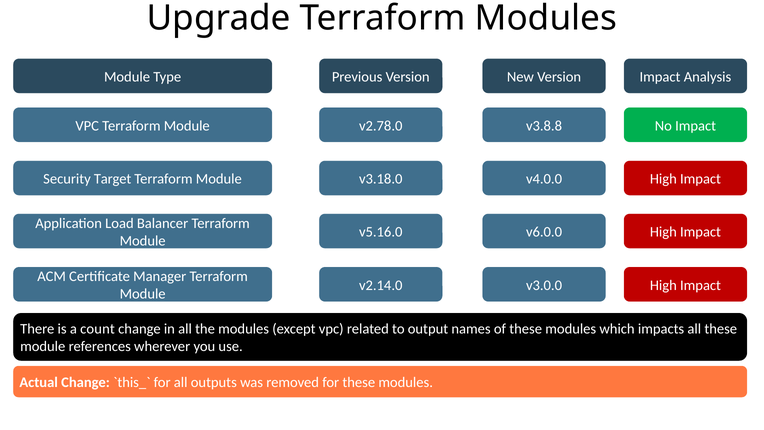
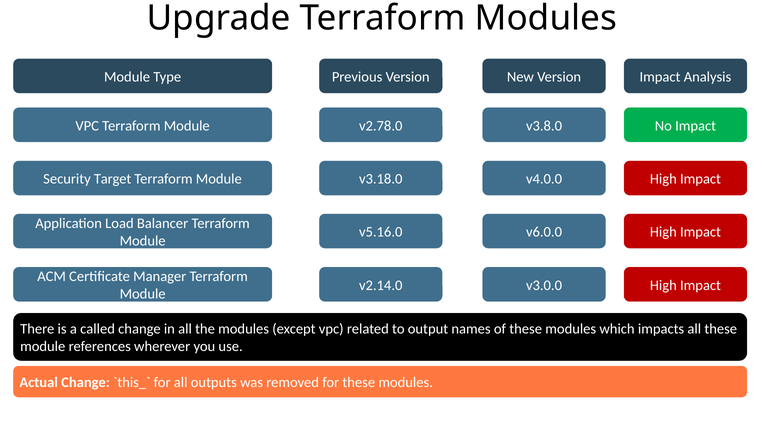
v3.8.8: v3.8.8 -> v3.8.0
count: count -> called
